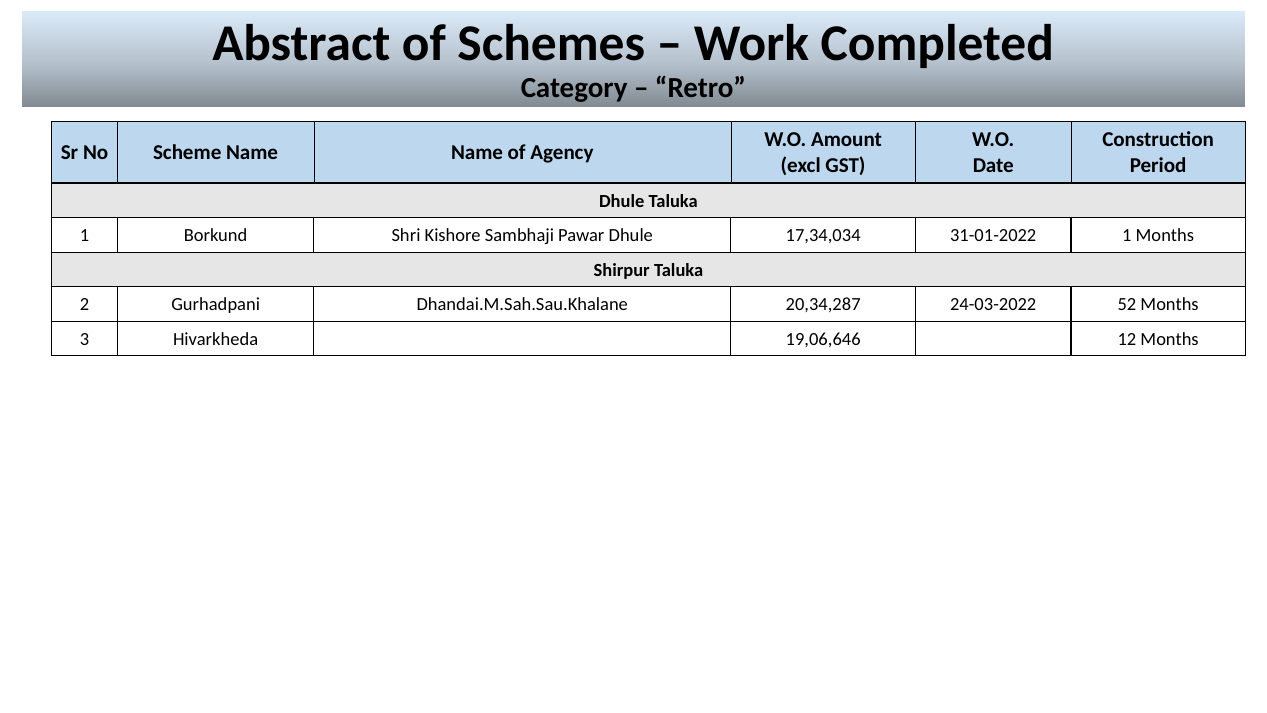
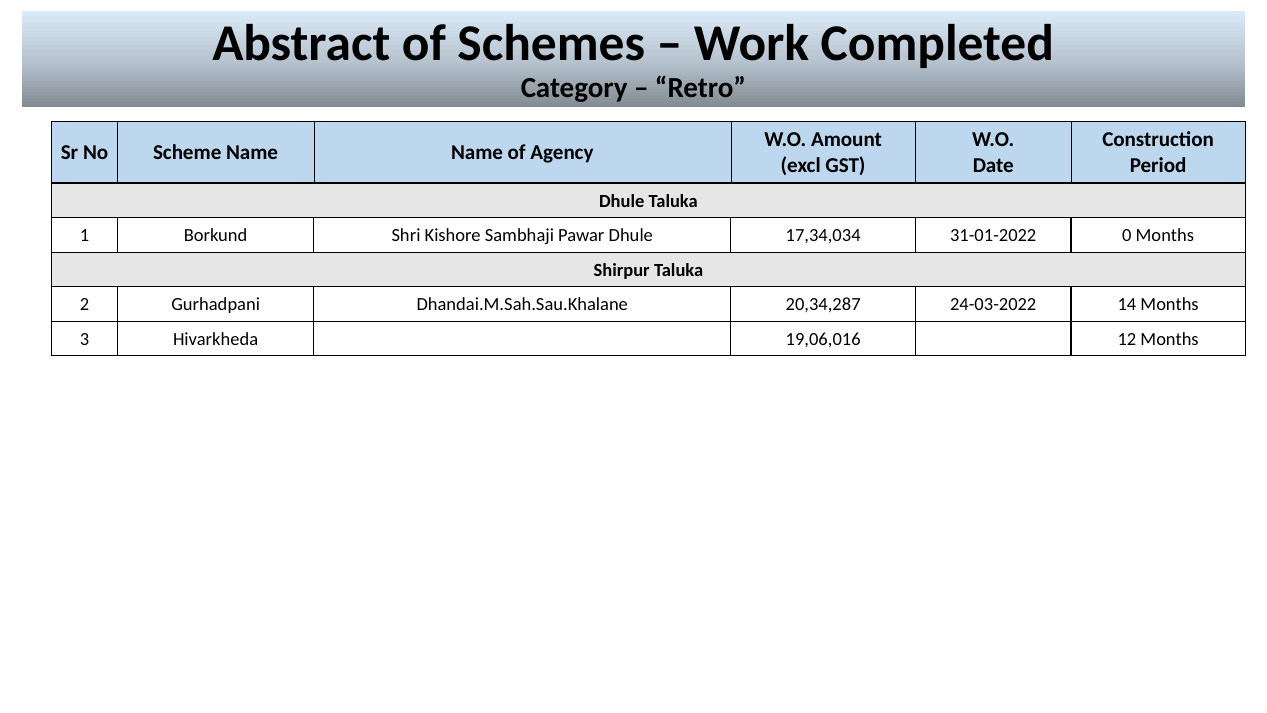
31-01-2022 1: 1 -> 0
52: 52 -> 14
19,06,646: 19,06,646 -> 19,06,016
